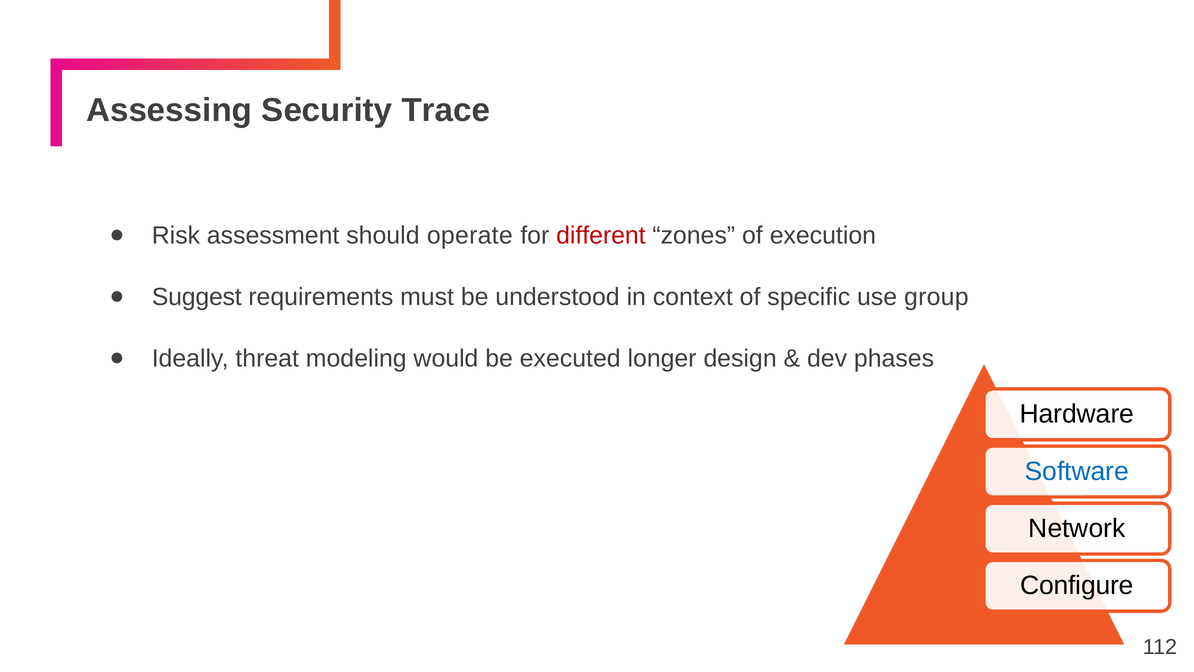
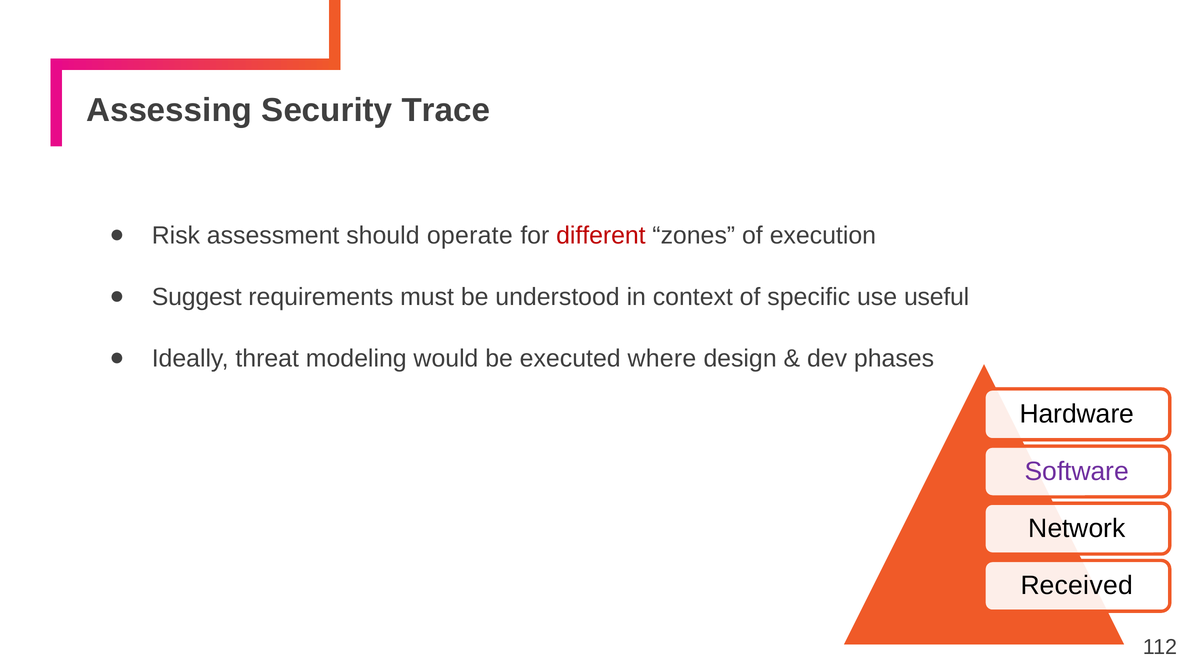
group: group -> useful
longer: longer -> where
Software colour: blue -> purple
Configure: Configure -> Received
